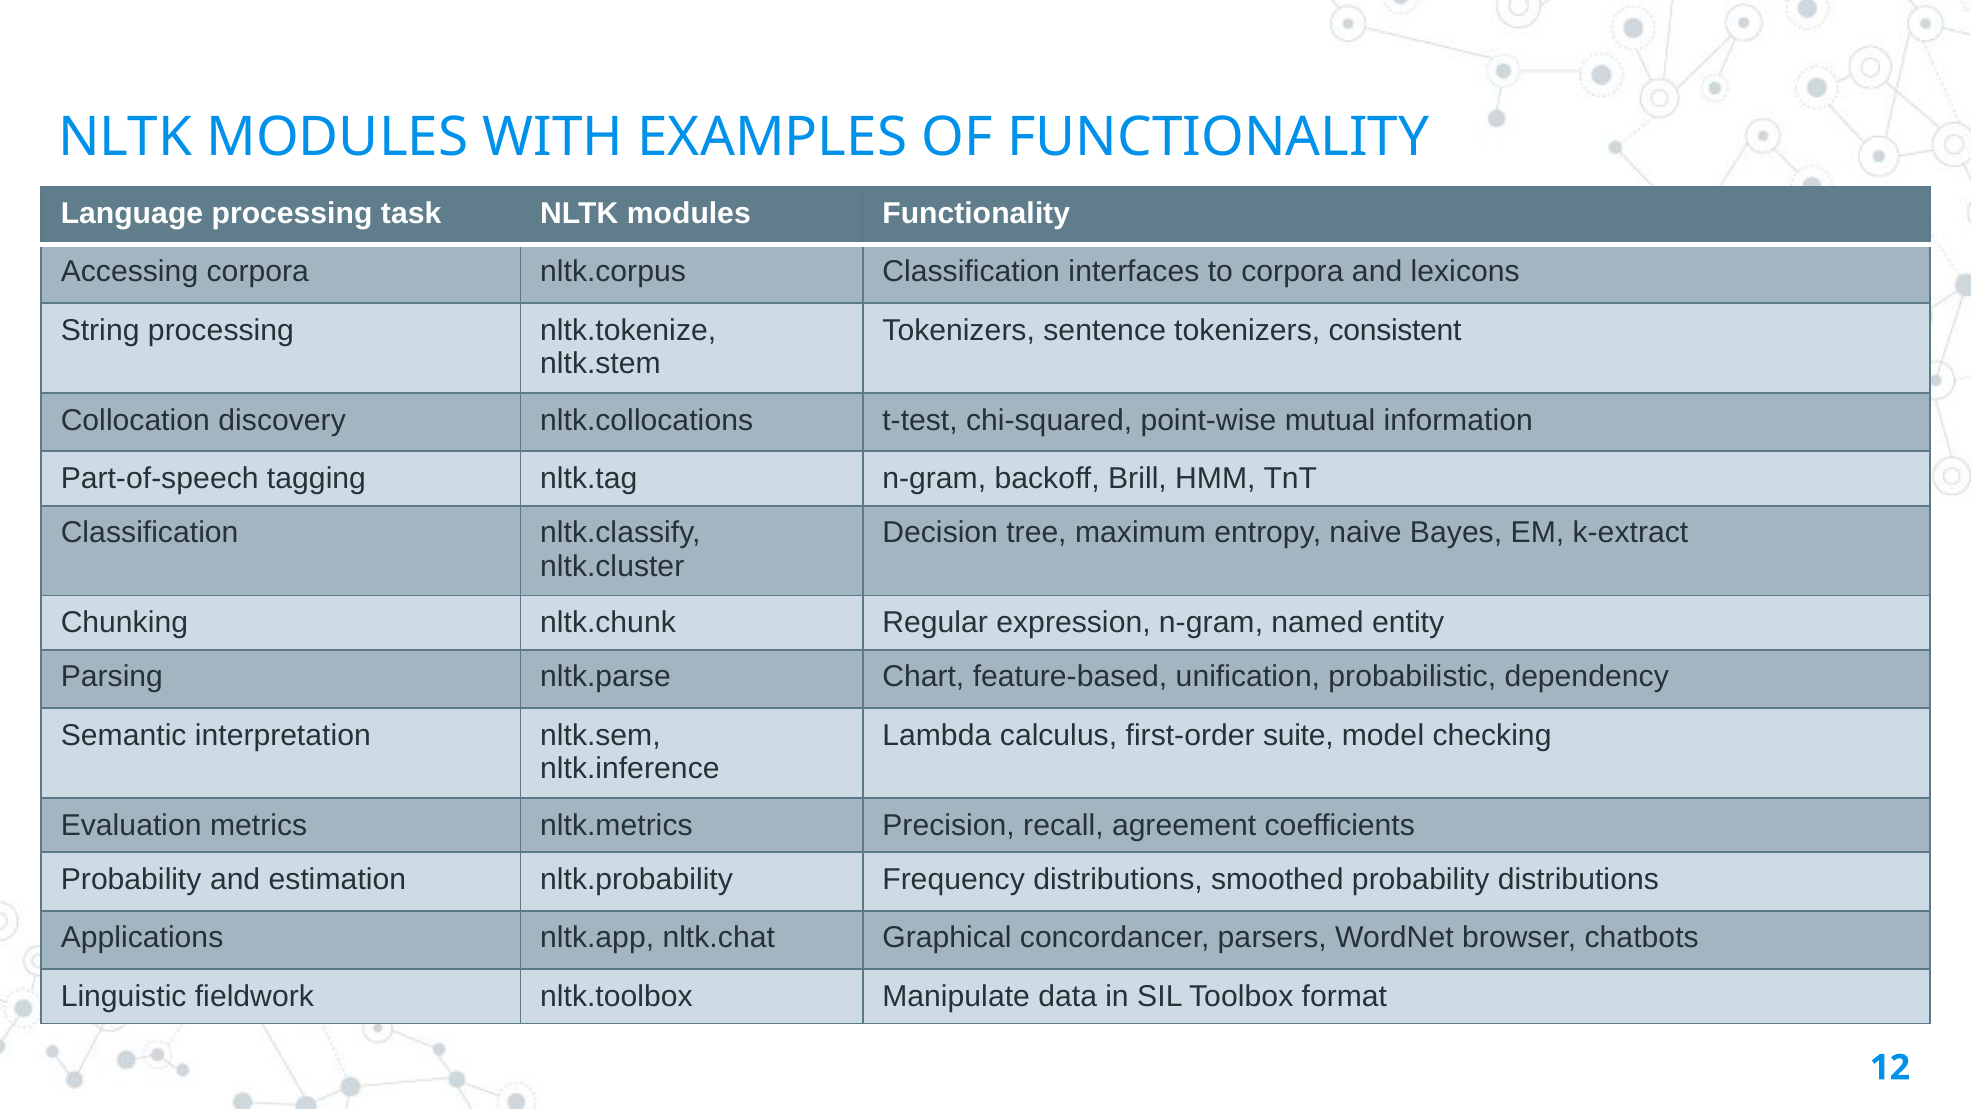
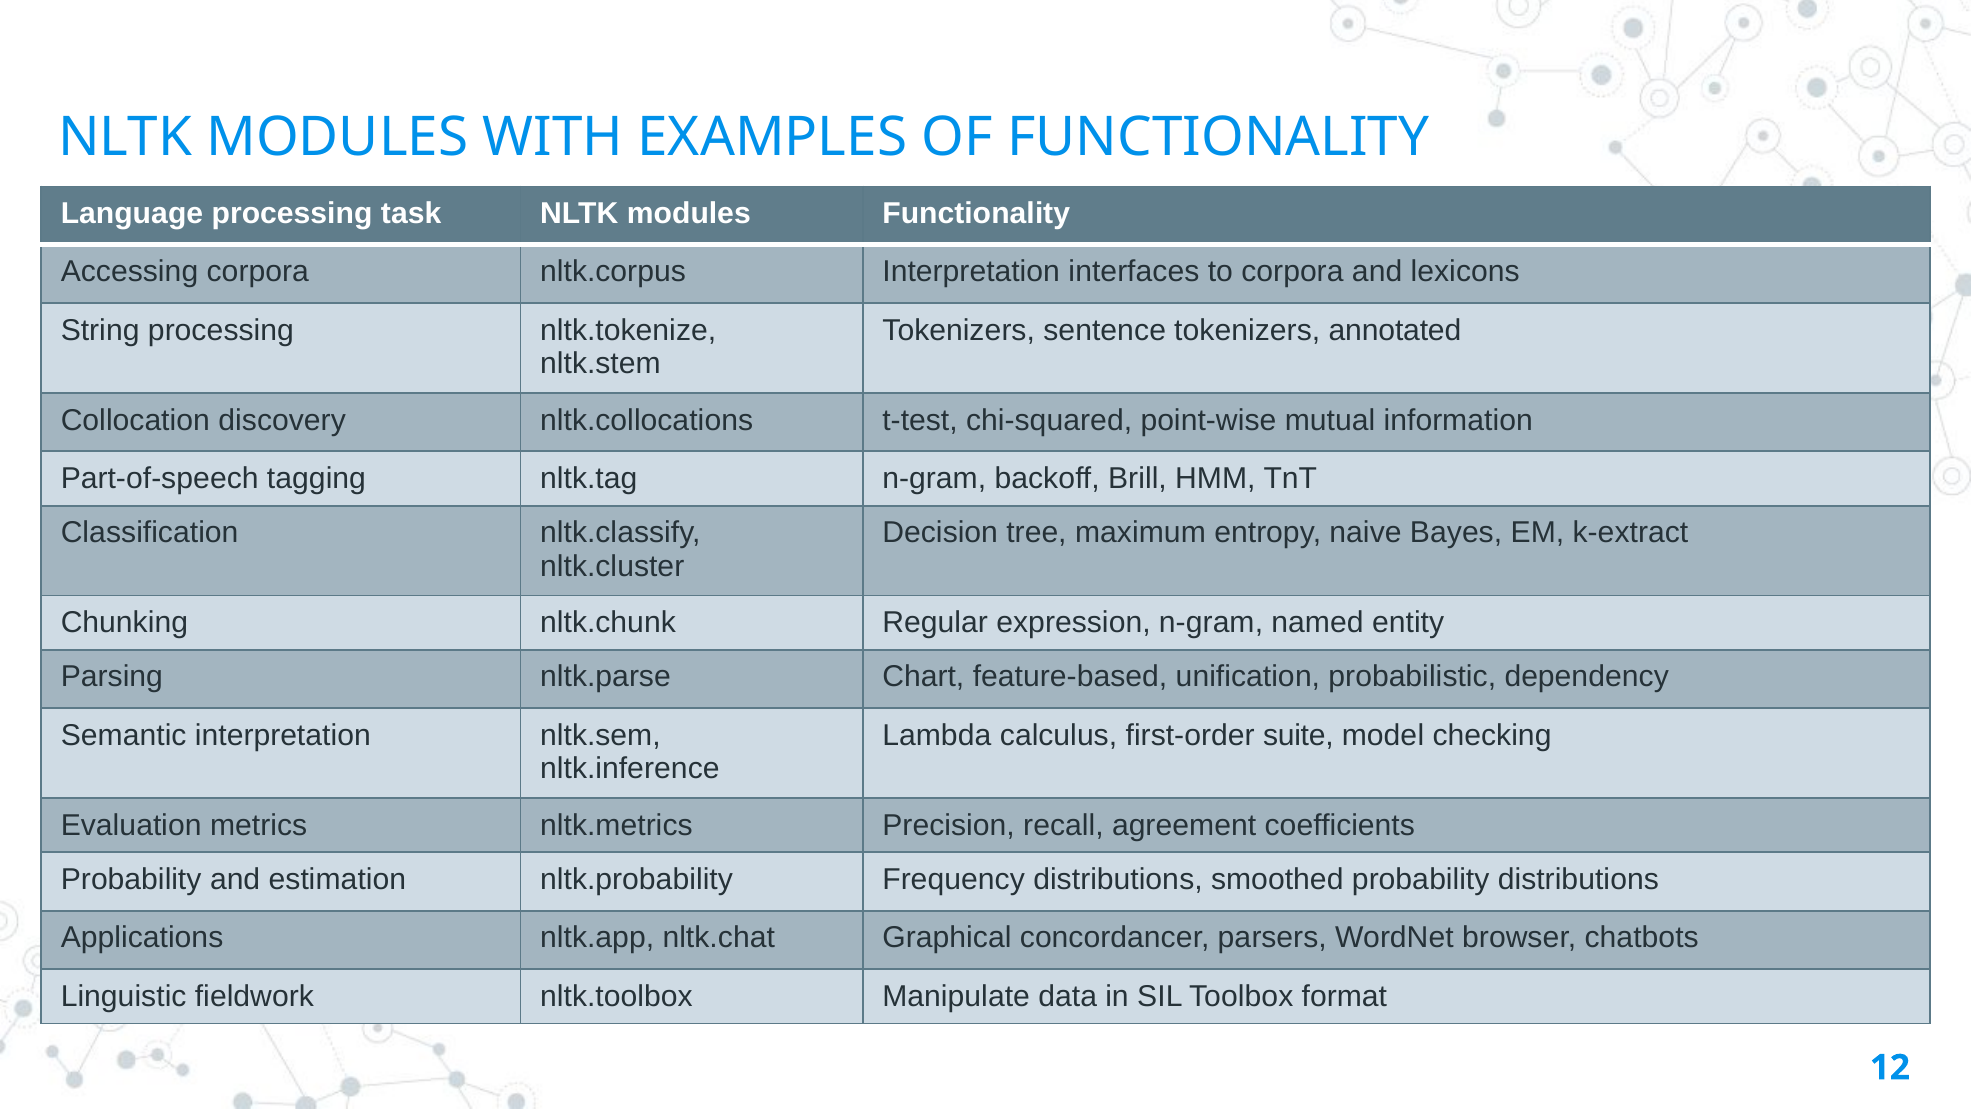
nltk.corpus Classification: Classification -> Interpretation
consistent: consistent -> annotated
